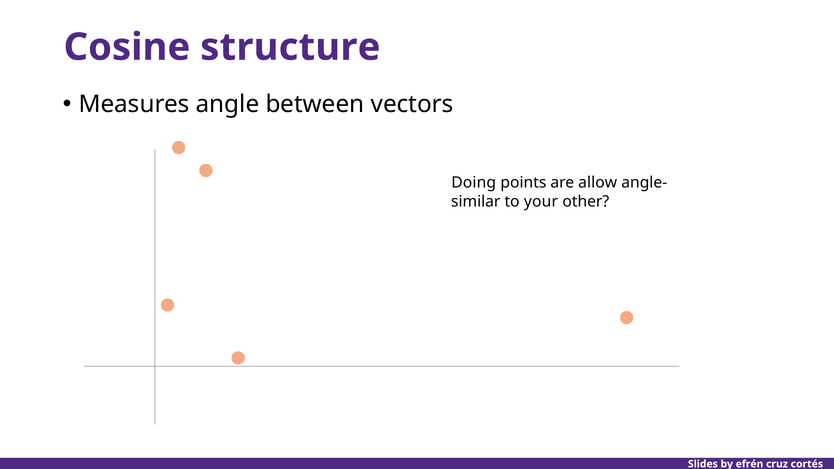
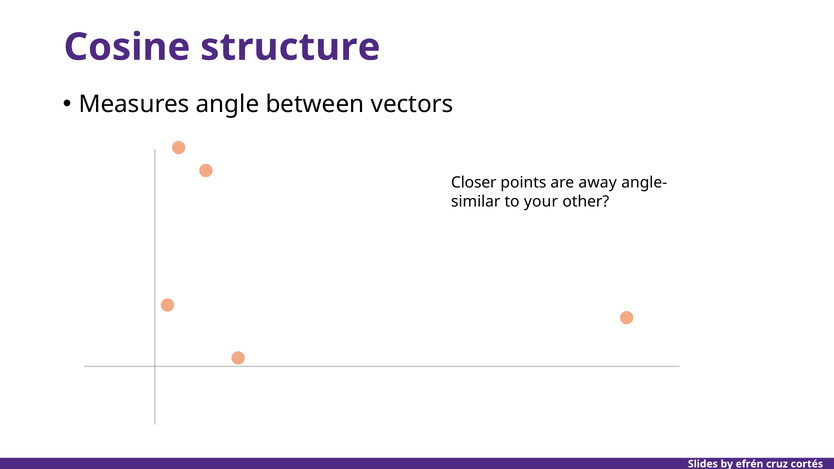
Doing: Doing -> Closer
allow: allow -> away
